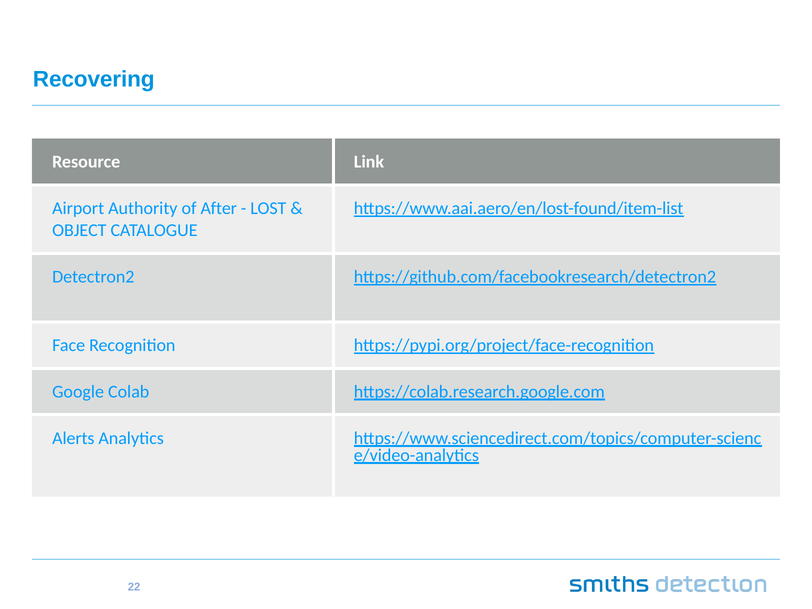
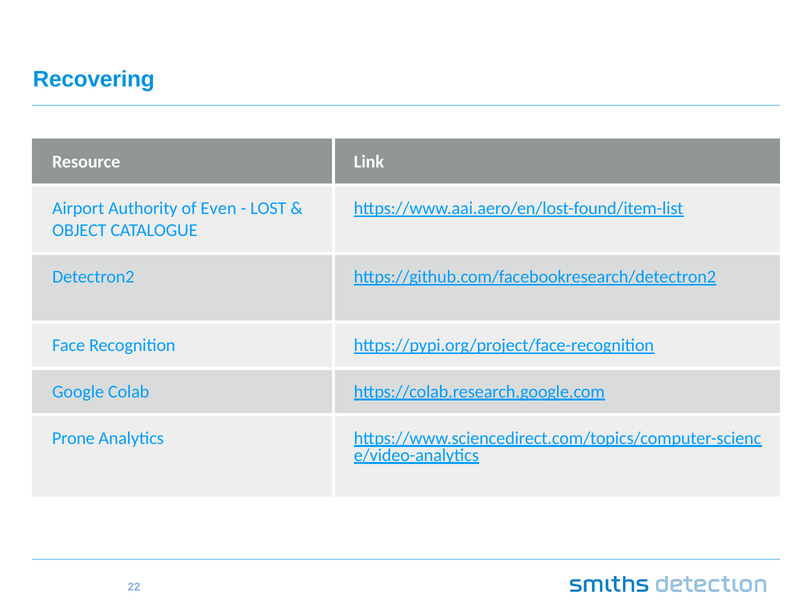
After: After -> Even
Alerts: Alerts -> Prone
